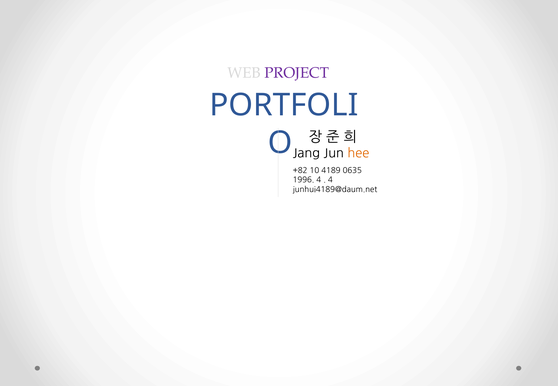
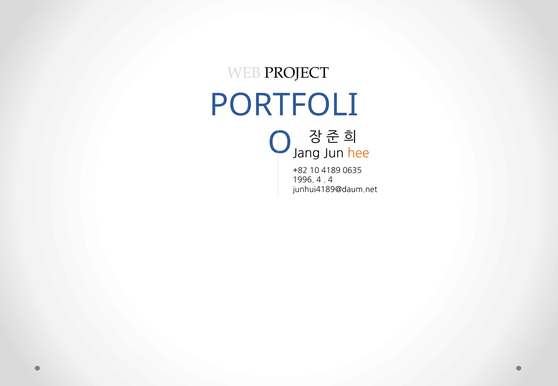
PROJECT colour: purple -> black
